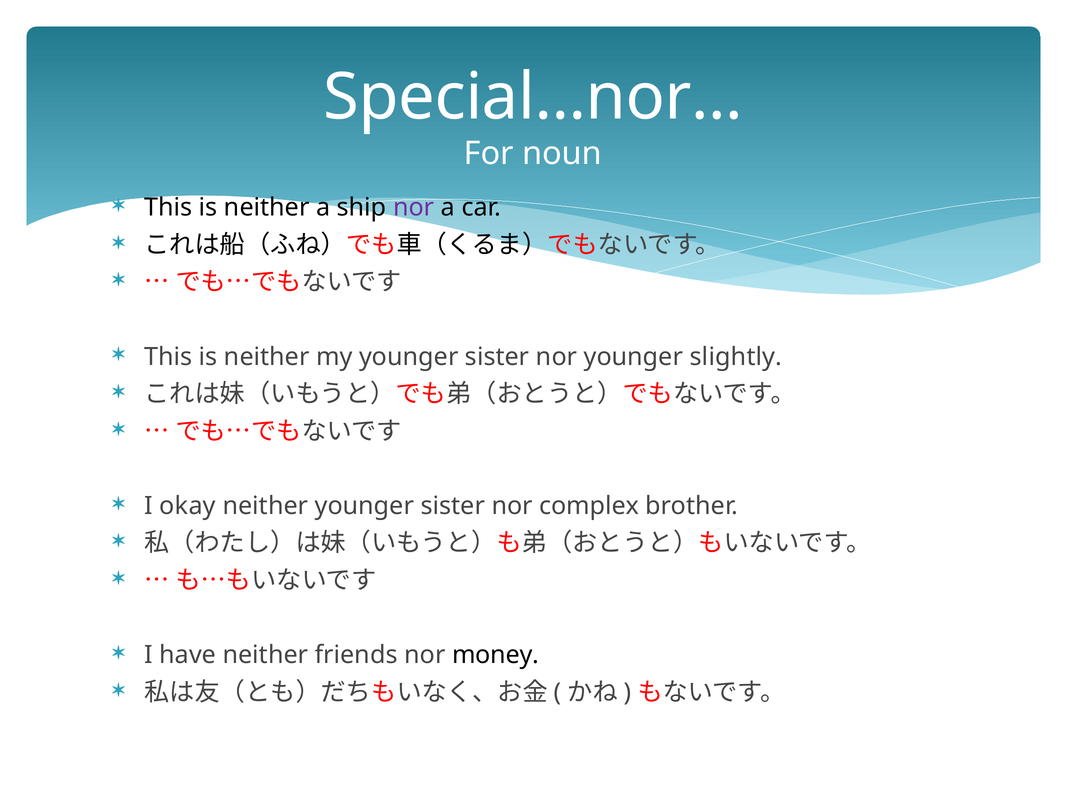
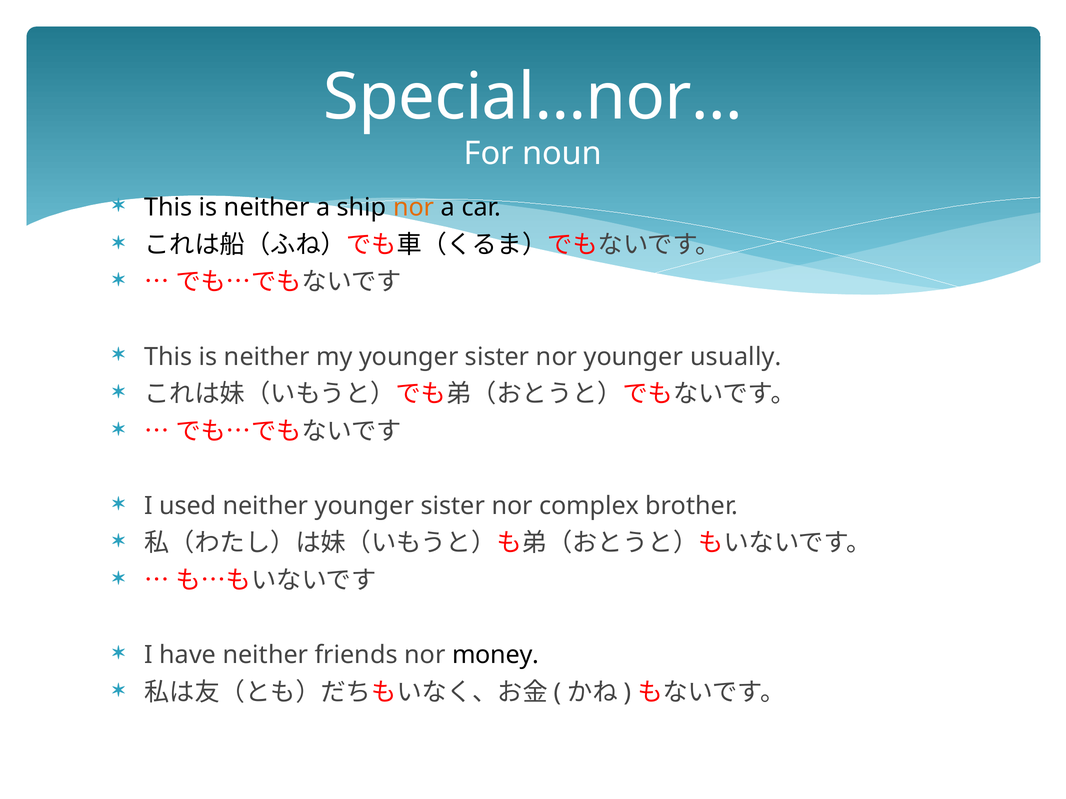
nor at (414, 208) colour: purple -> orange
slightly: slightly -> usually
okay: okay -> used
